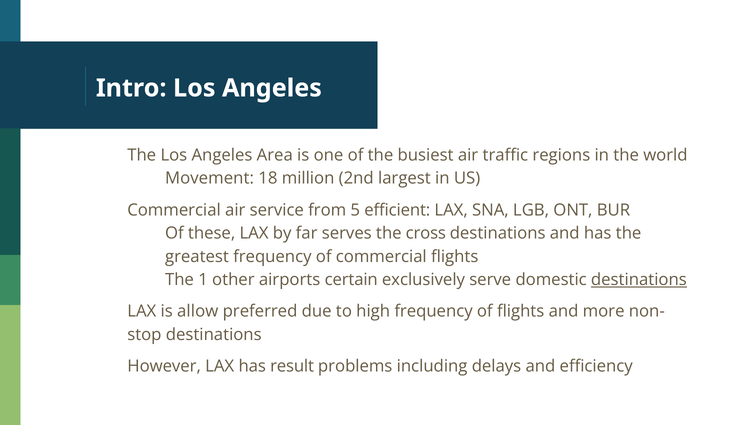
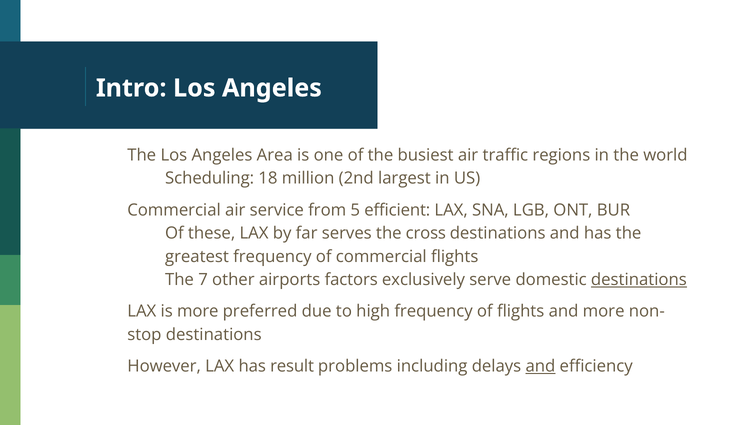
Movement: Movement -> Scheduling
1: 1 -> 7
certain: certain -> factors
is allow: allow -> more
and at (540, 366) underline: none -> present
